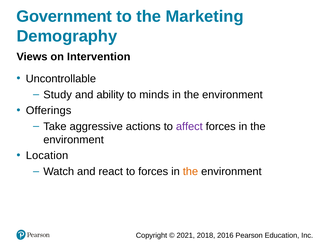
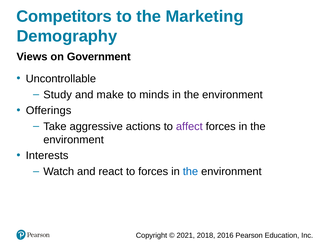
Government: Government -> Competitors
Intervention: Intervention -> Government
ability: ability -> make
Location: Location -> Interests
the at (190, 172) colour: orange -> blue
